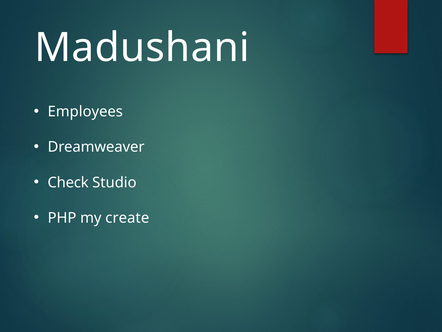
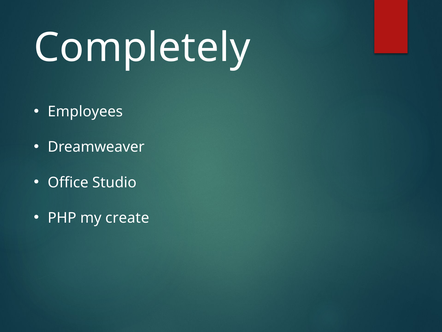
Madushani: Madushani -> Completely
Check: Check -> Office
